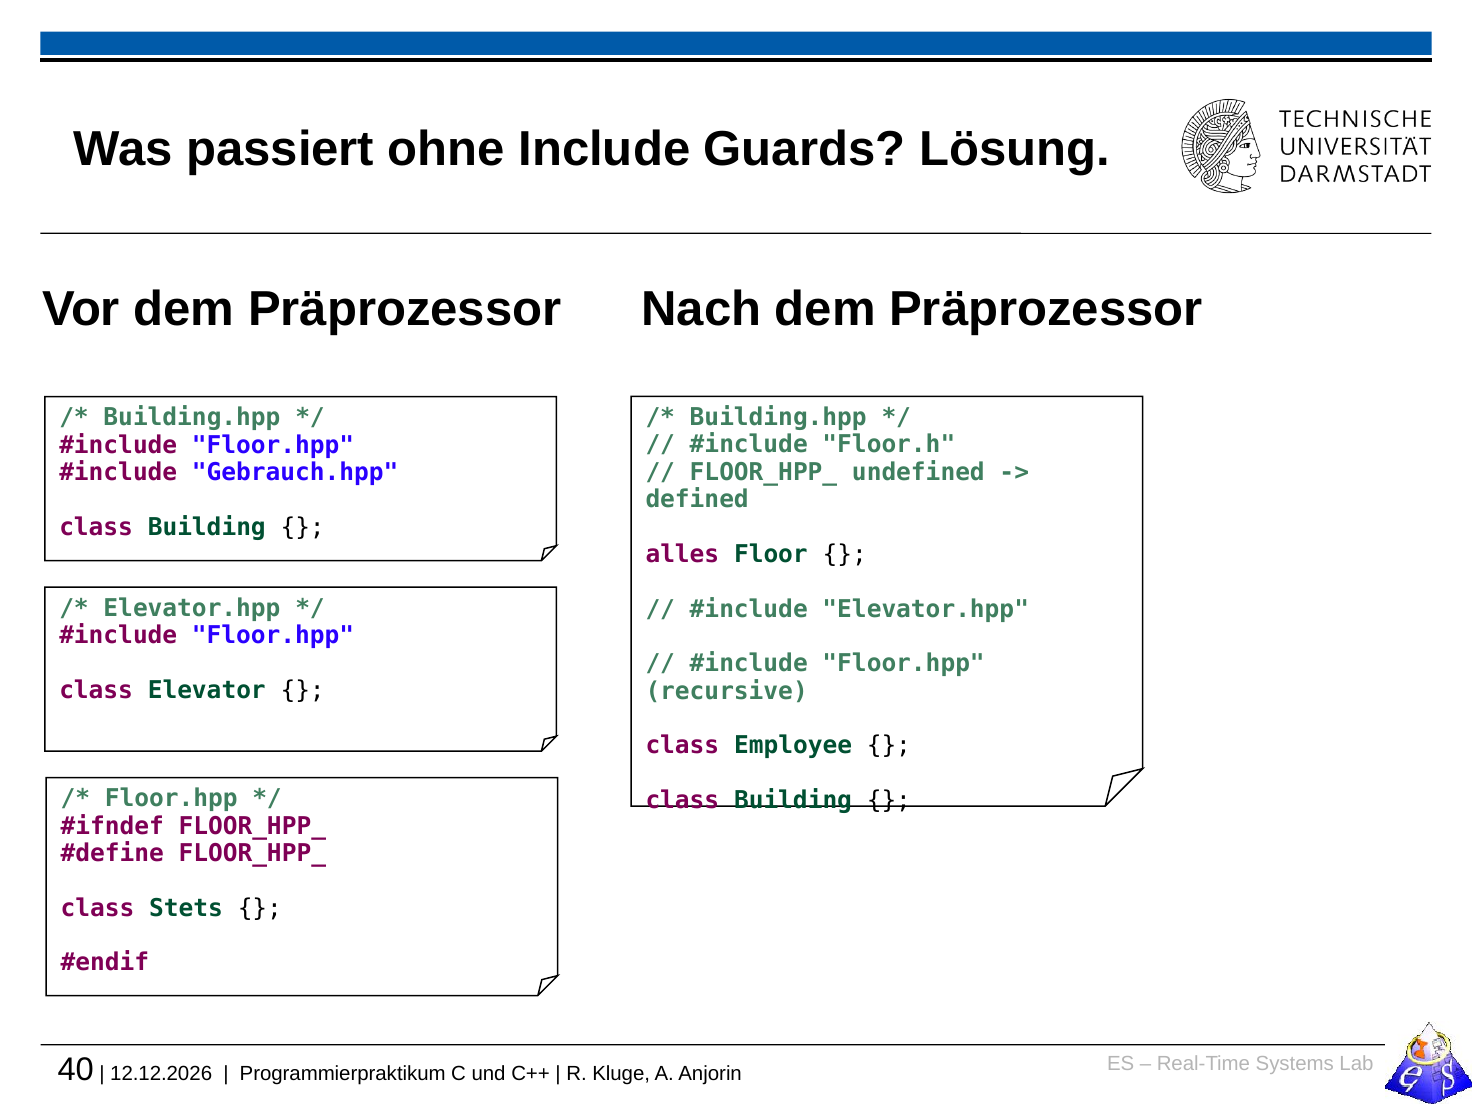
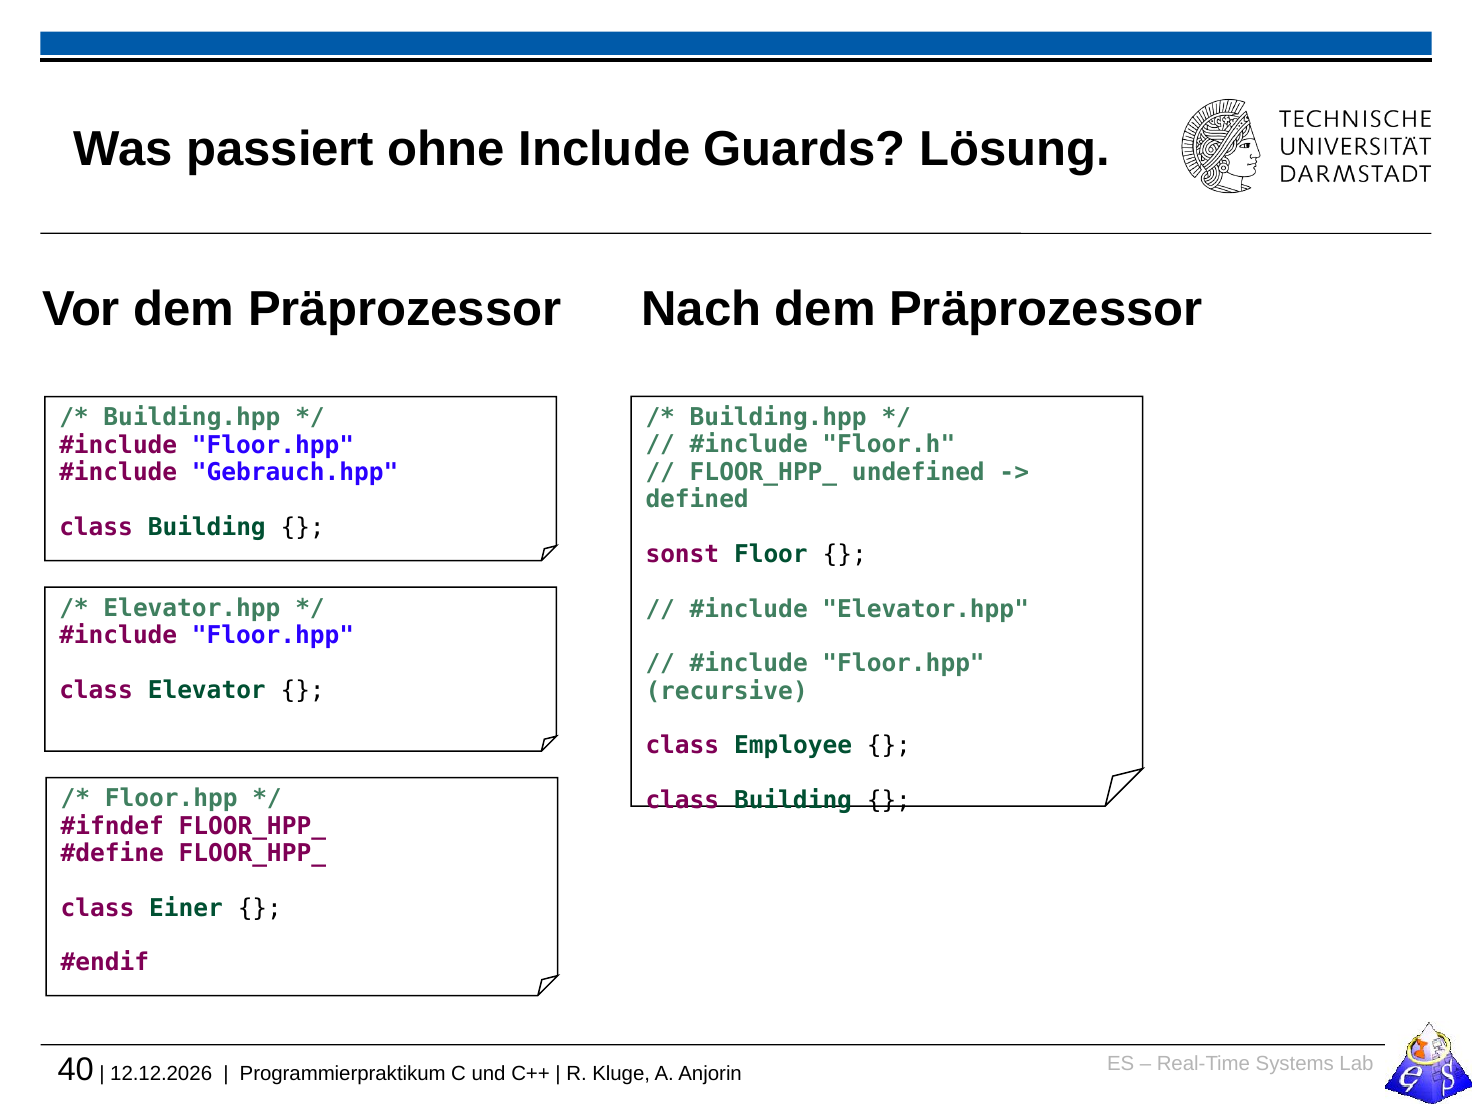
alles: alles -> sonst
Stets: Stets -> Einer
